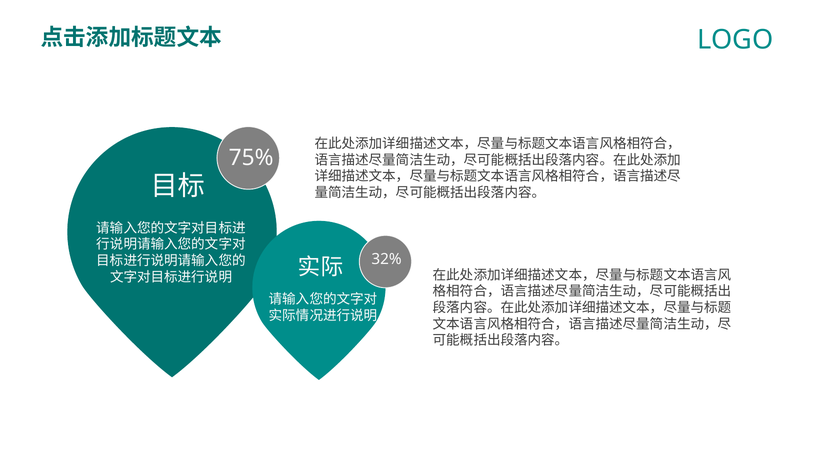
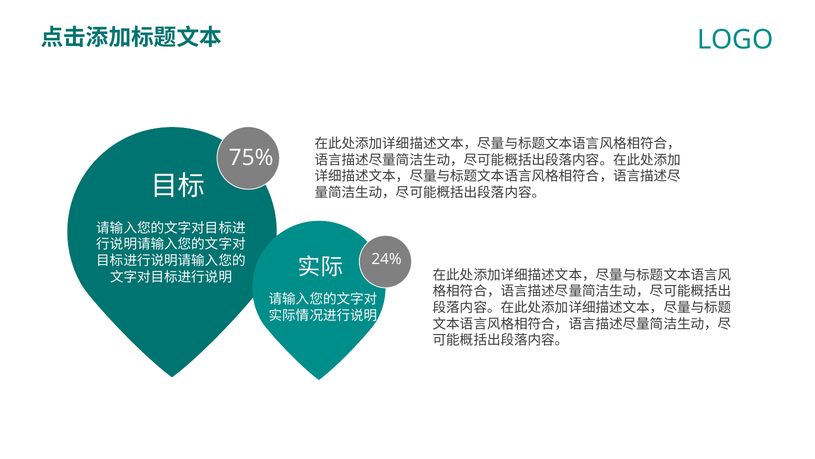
32%: 32% -> 24%
